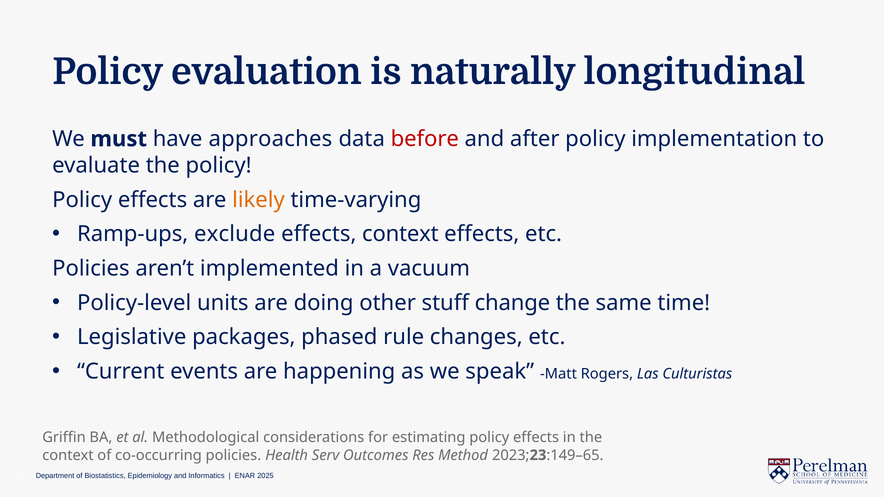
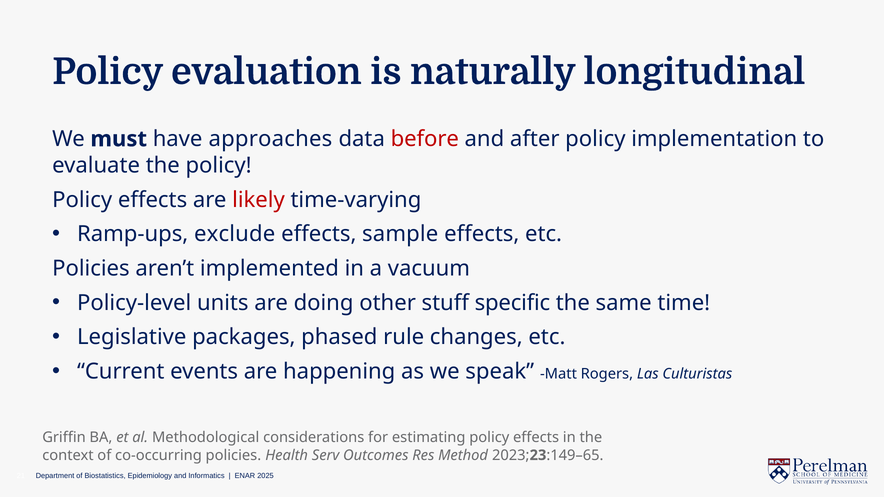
likely colour: orange -> red
effects context: context -> sample
change: change -> specific
